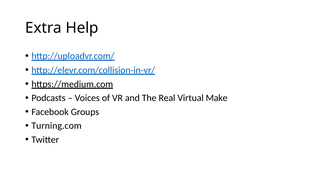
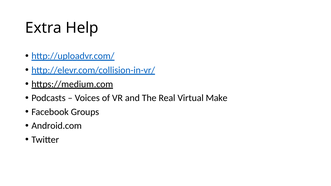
Turning.com: Turning.com -> Android.com
